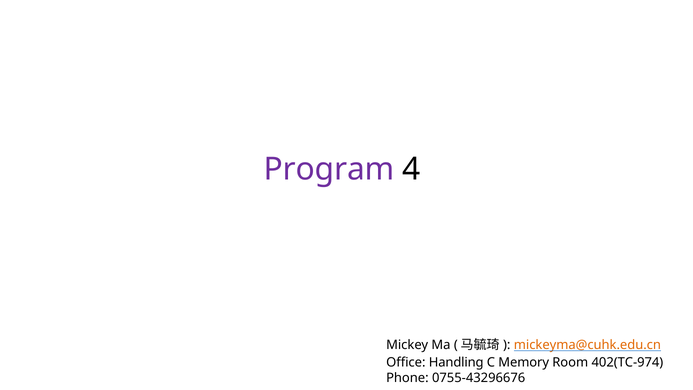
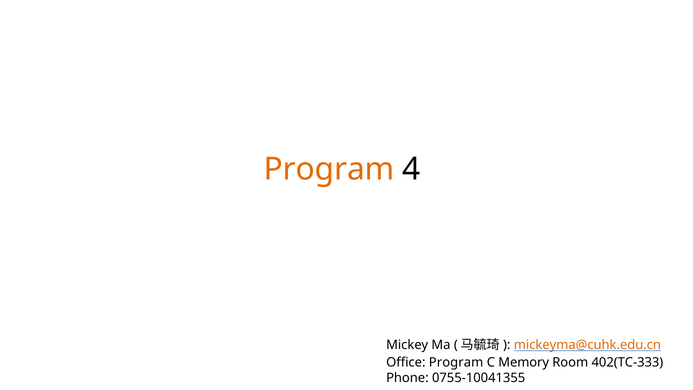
Program at (329, 169) colour: purple -> orange
Office Handling: Handling -> Program
402(TC-974: 402(TC-974 -> 402(TC-333
0755-43296676: 0755-43296676 -> 0755-10041355
